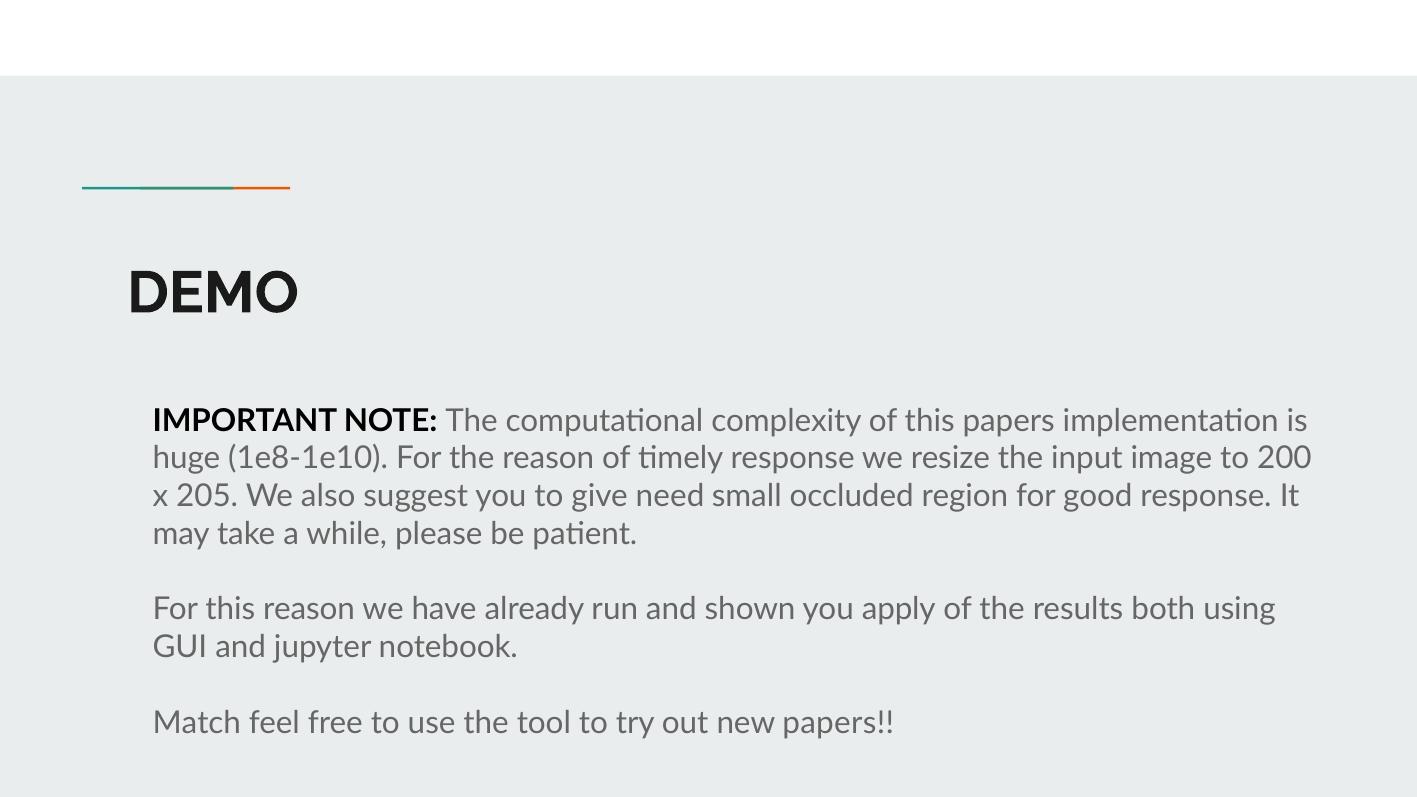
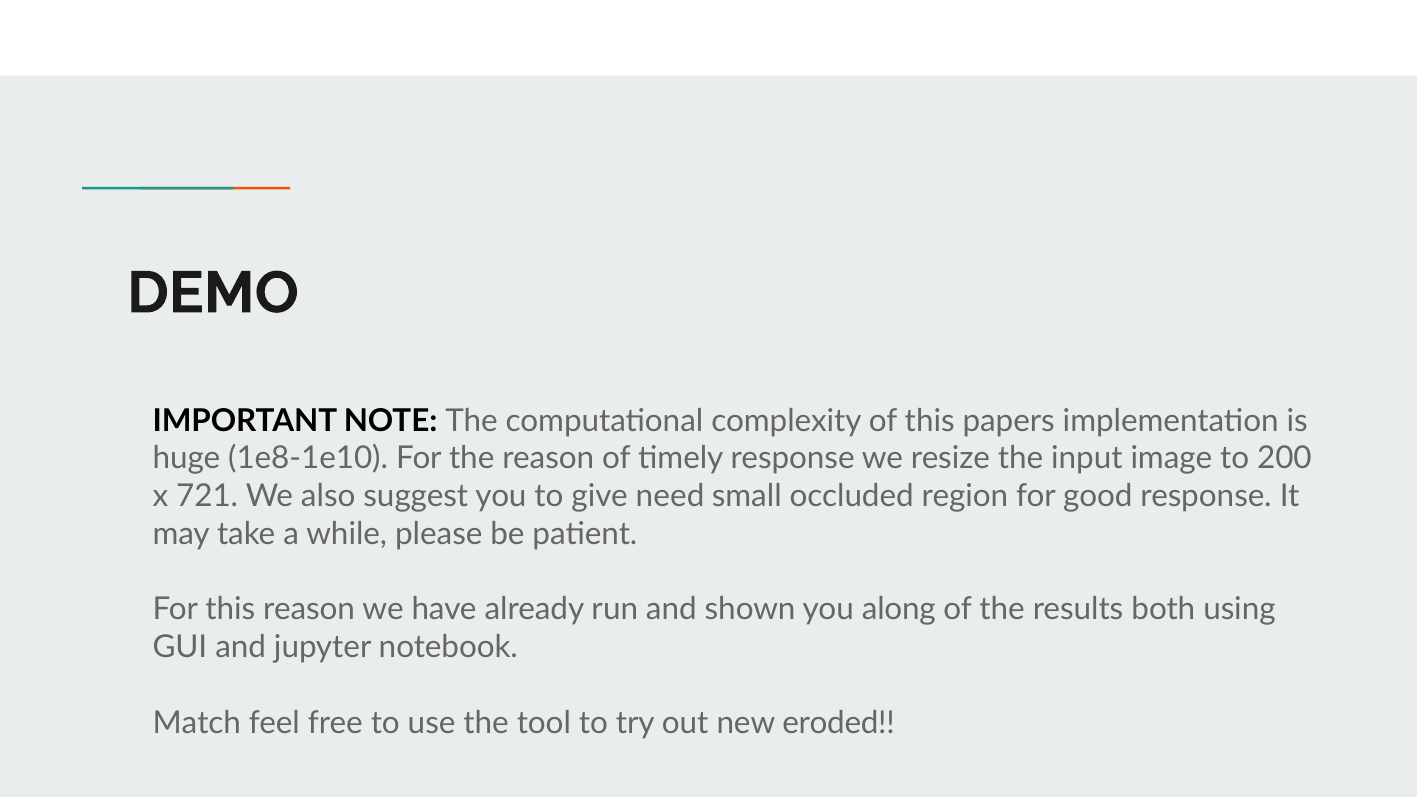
205: 205 -> 721
apply: apply -> along
new papers: papers -> eroded
